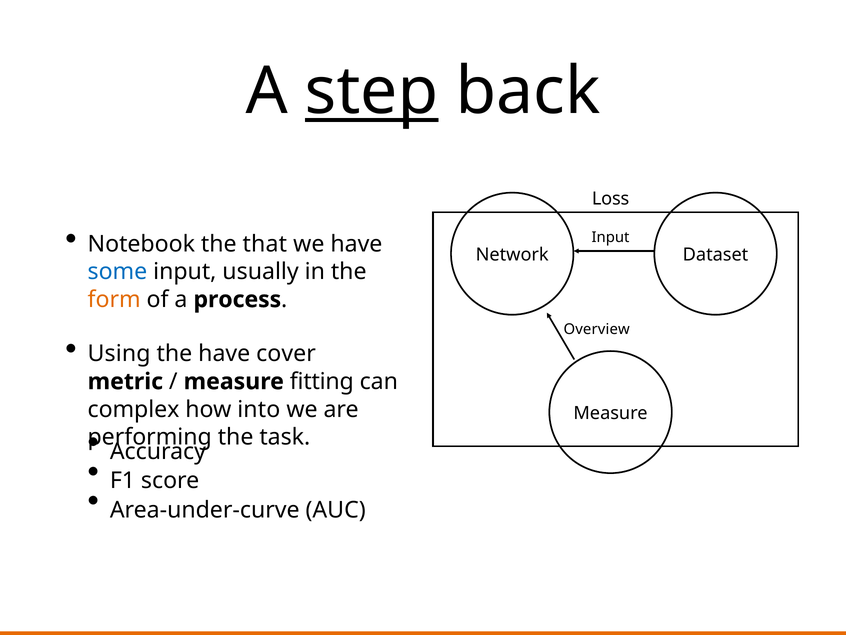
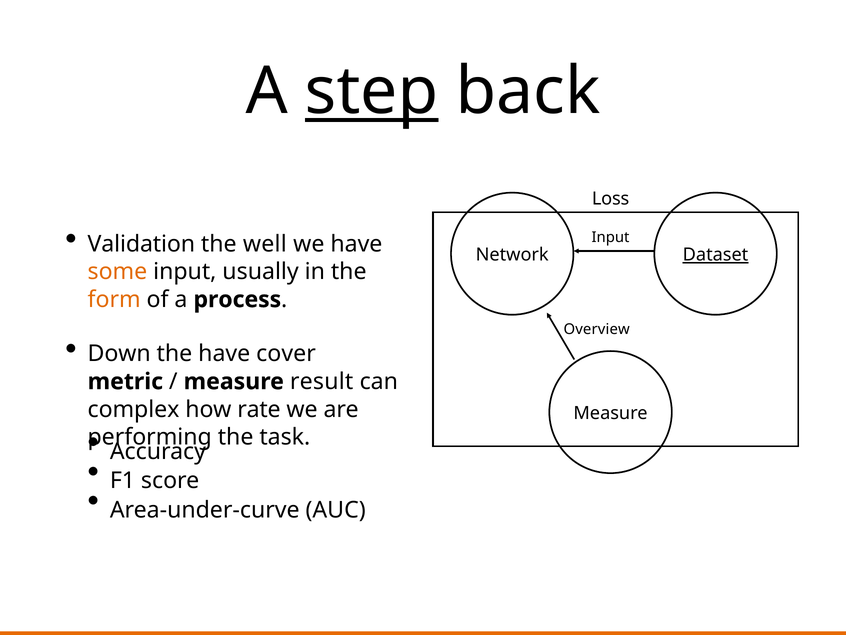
Notebook: Notebook -> Validation
that: that -> well
Dataset underline: none -> present
some colour: blue -> orange
Using: Using -> Down
fitting: fitting -> result
into: into -> rate
